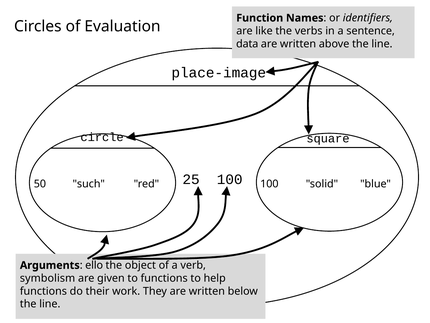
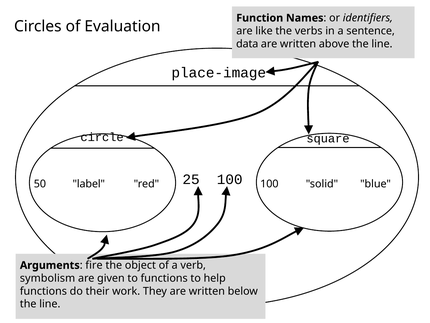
such: such -> label
ello: ello -> fire
